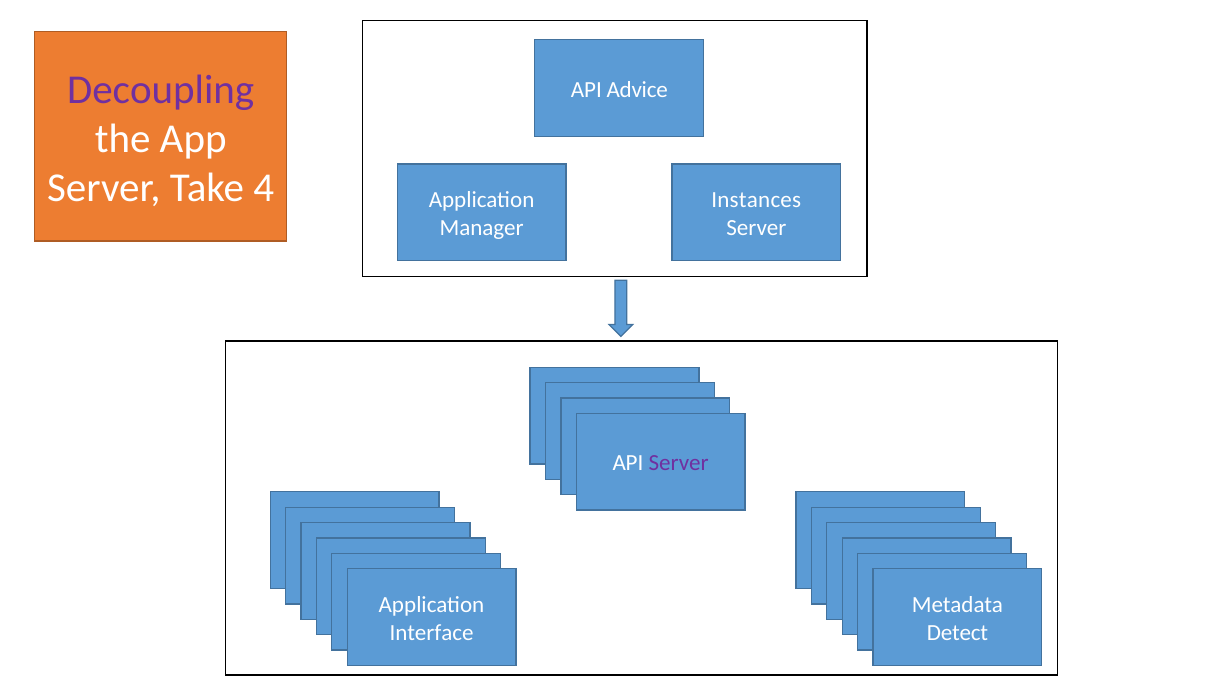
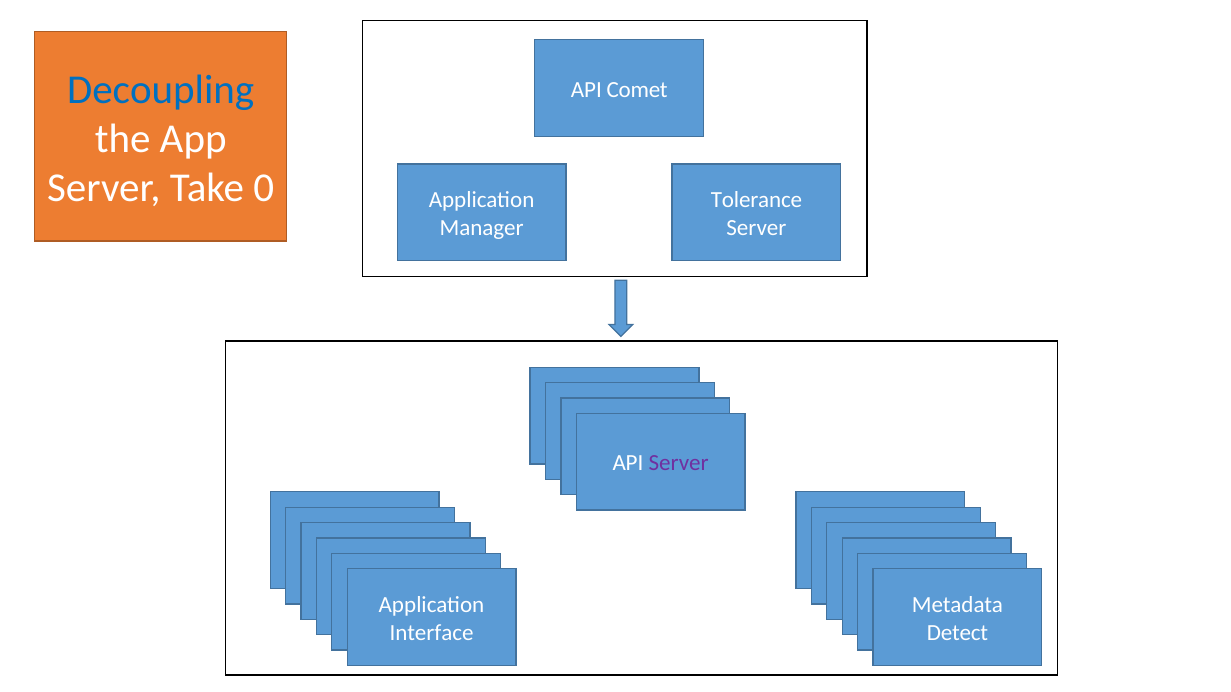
Decoupling colour: purple -> blue
Advice: Advice -> Comet
4: 4 -> 0
Instances: Instances -> Tolerance
